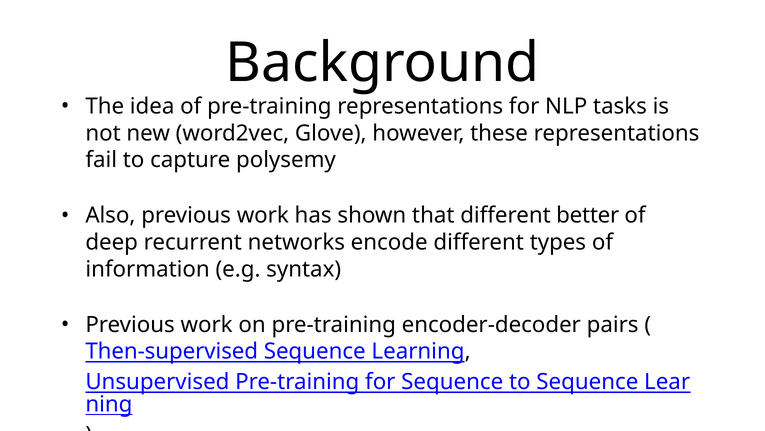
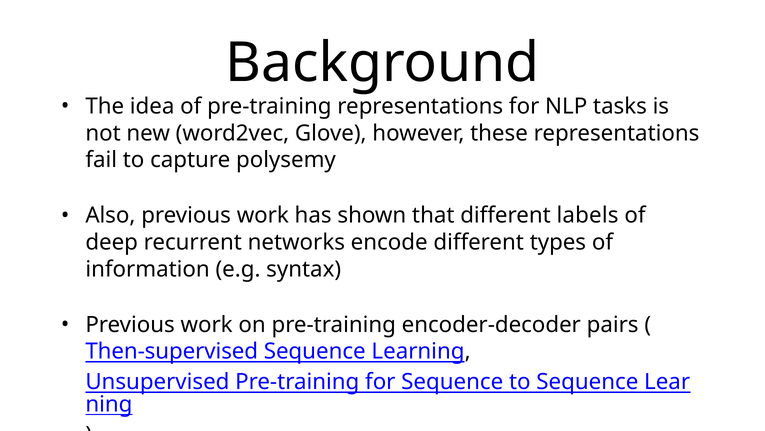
better: better -> labels
